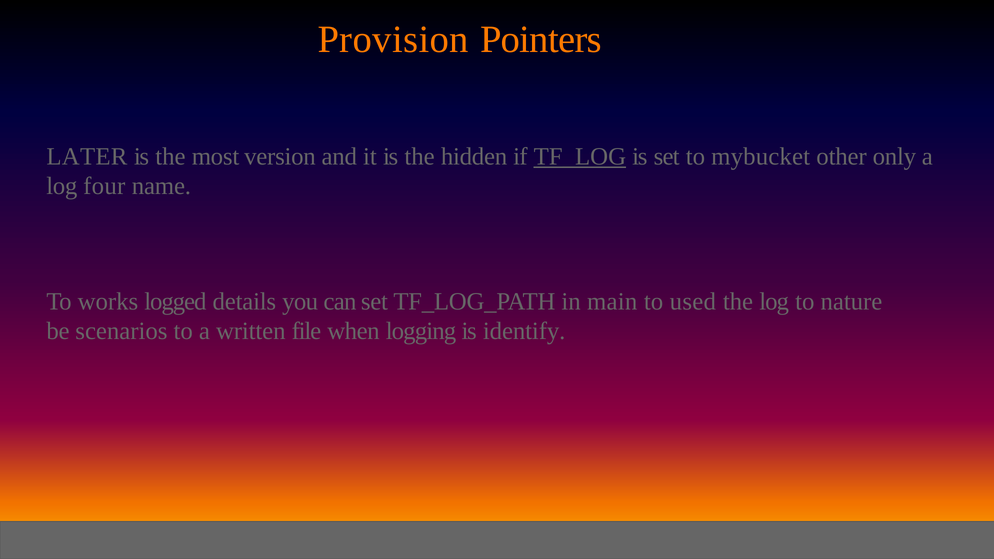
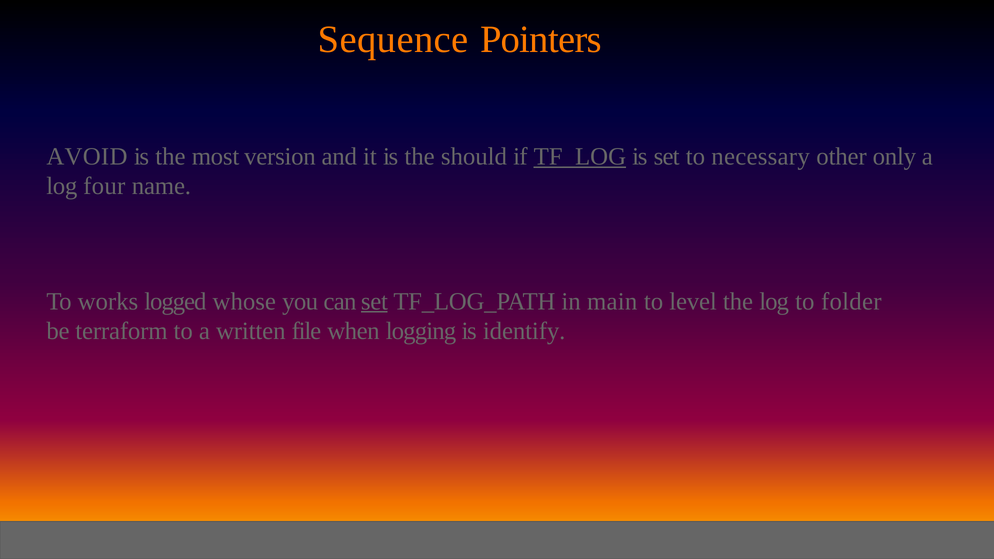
Provision: Provision -> Sequence
LATER: LATER -> AVOID
hidden: hidden -> should
mybucket: mybucket -> necessary
details: details -> whose
set at (374, 301) underline: none -> present
used: used -> level
nature: nature -> folder
scenarios: scenarios -> terraform
